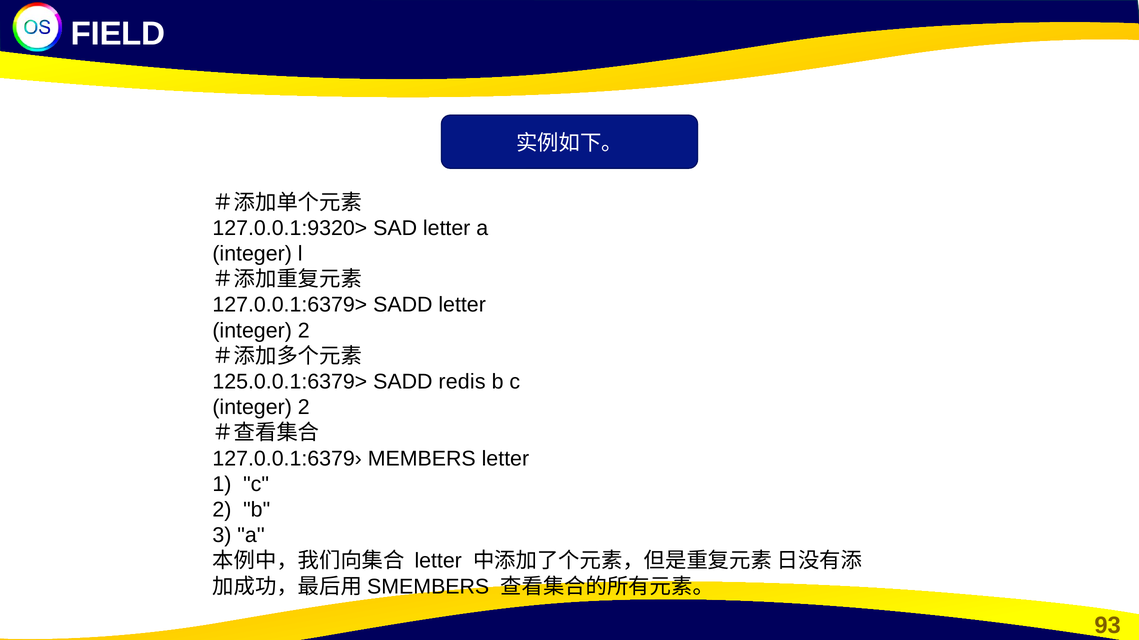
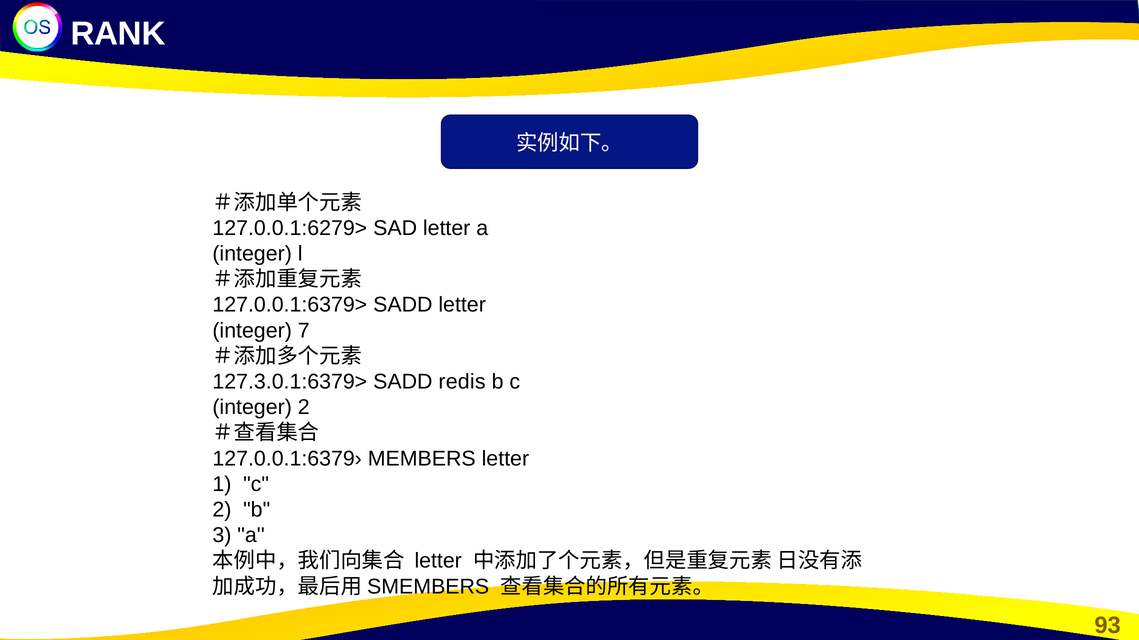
FIELD: FIELD -> RANK
127.0.0.1:9320>: 127.0.0.1:9320> -> 127.0.0.1:6279>
2 at (304, 331): 2 -> 7
125.0.0.1:6379>: 125.0.0.1:6379> -> 127.3.0.1:6379>
